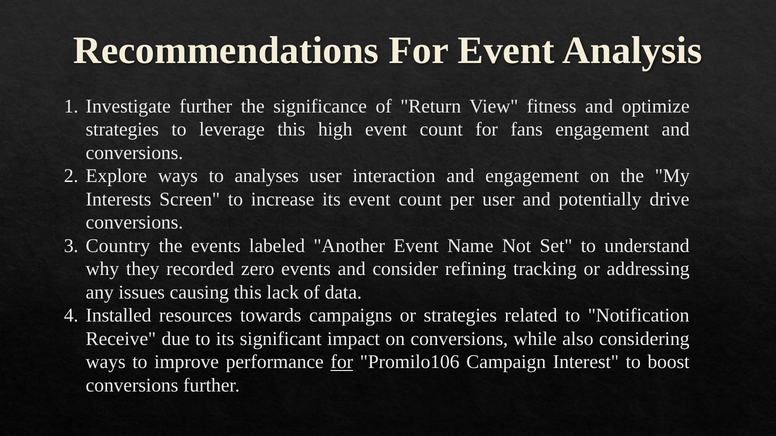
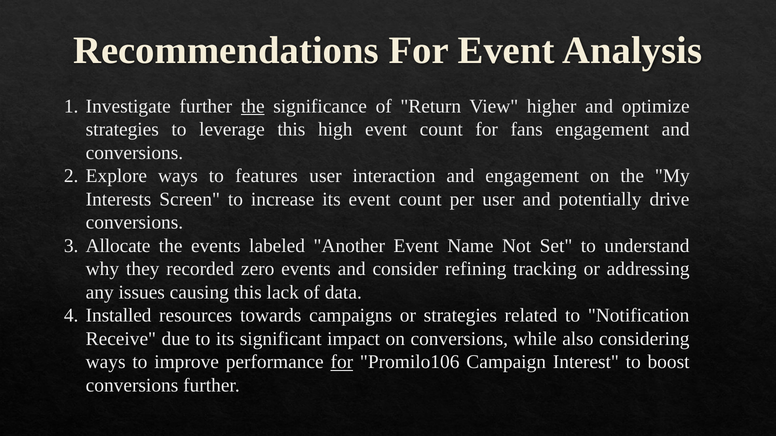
the at (253, 106) underline: none -> present
fitness: fitness -> higher
analyses: analyses -> features
Country: Country -> Allocate
